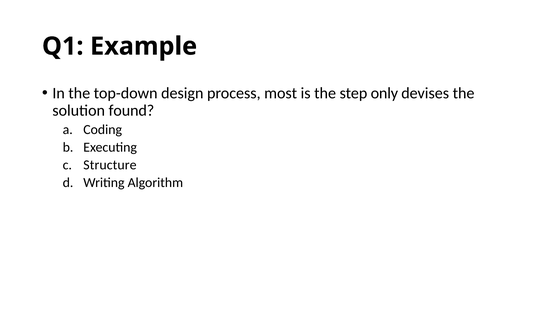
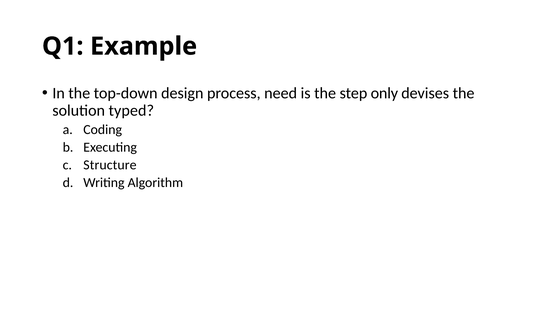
most: most -> need
found: found -> typed
